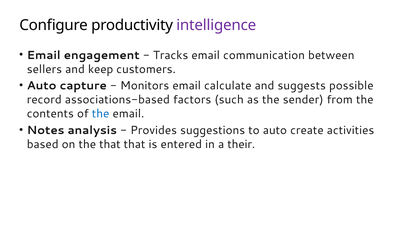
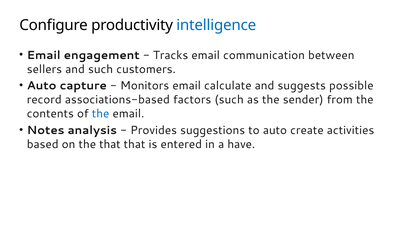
intelligence colour: purple -> blue
and keep: keep -> such
their: their -> have
